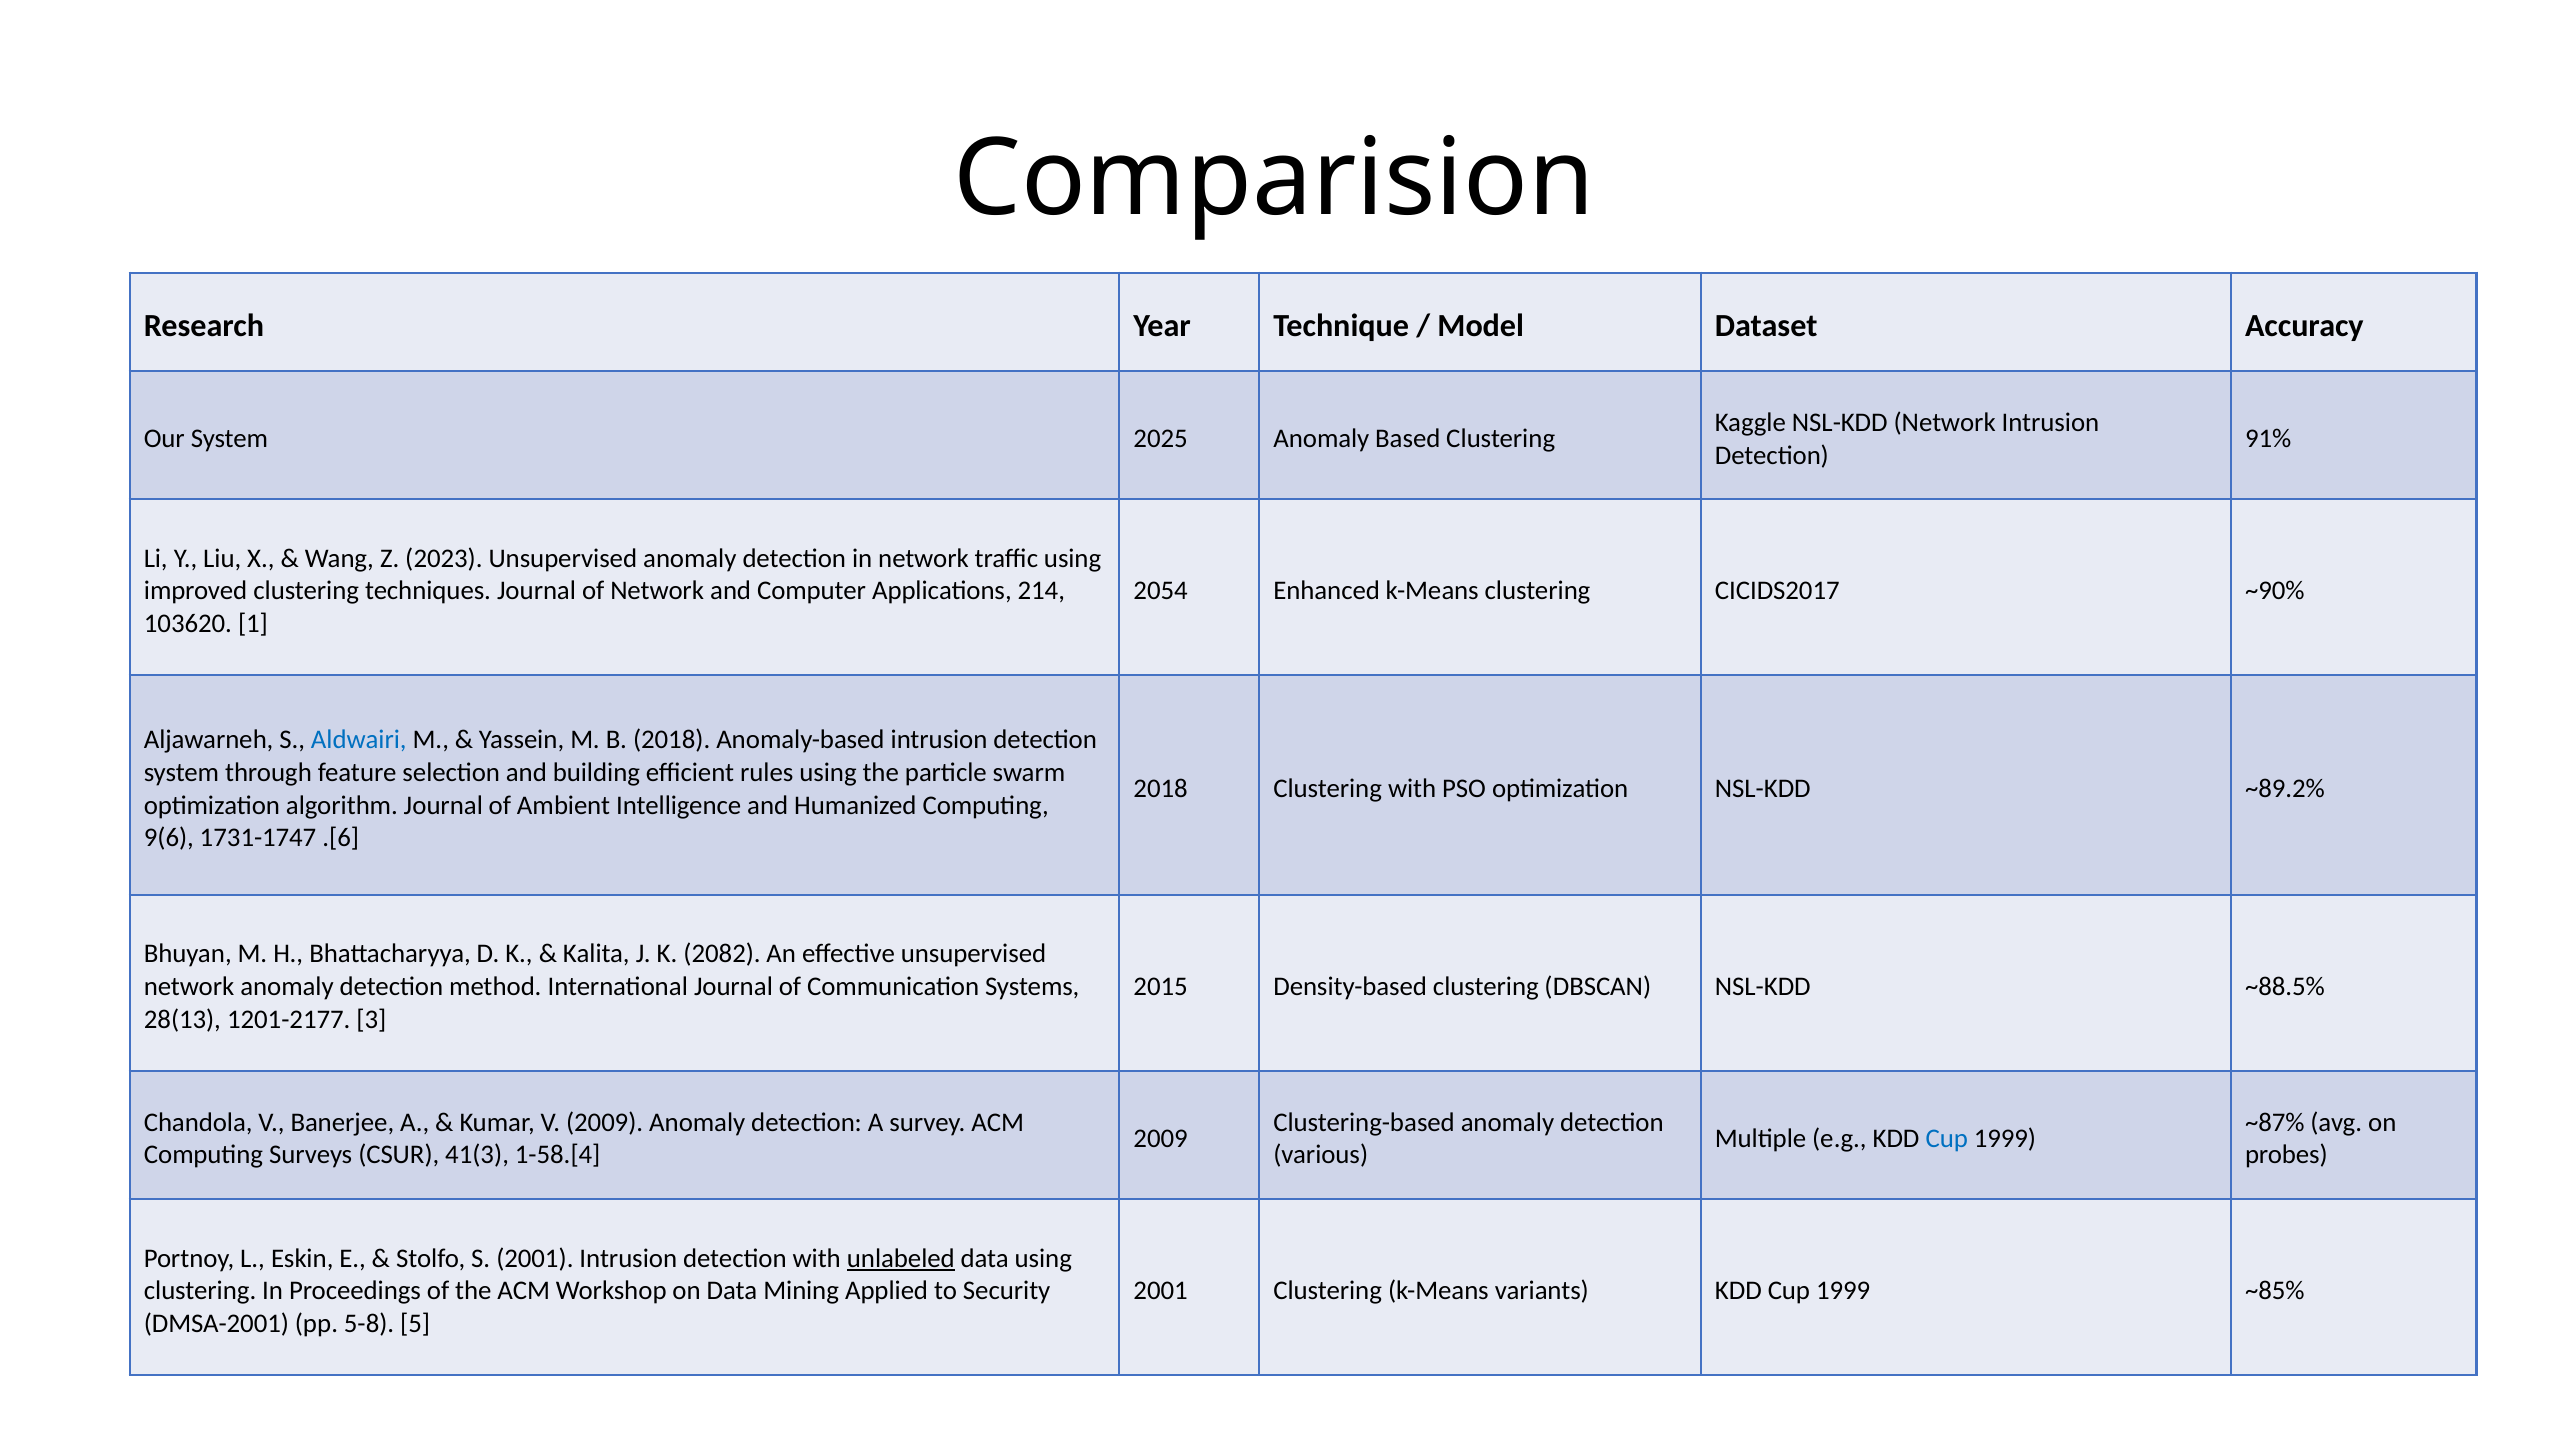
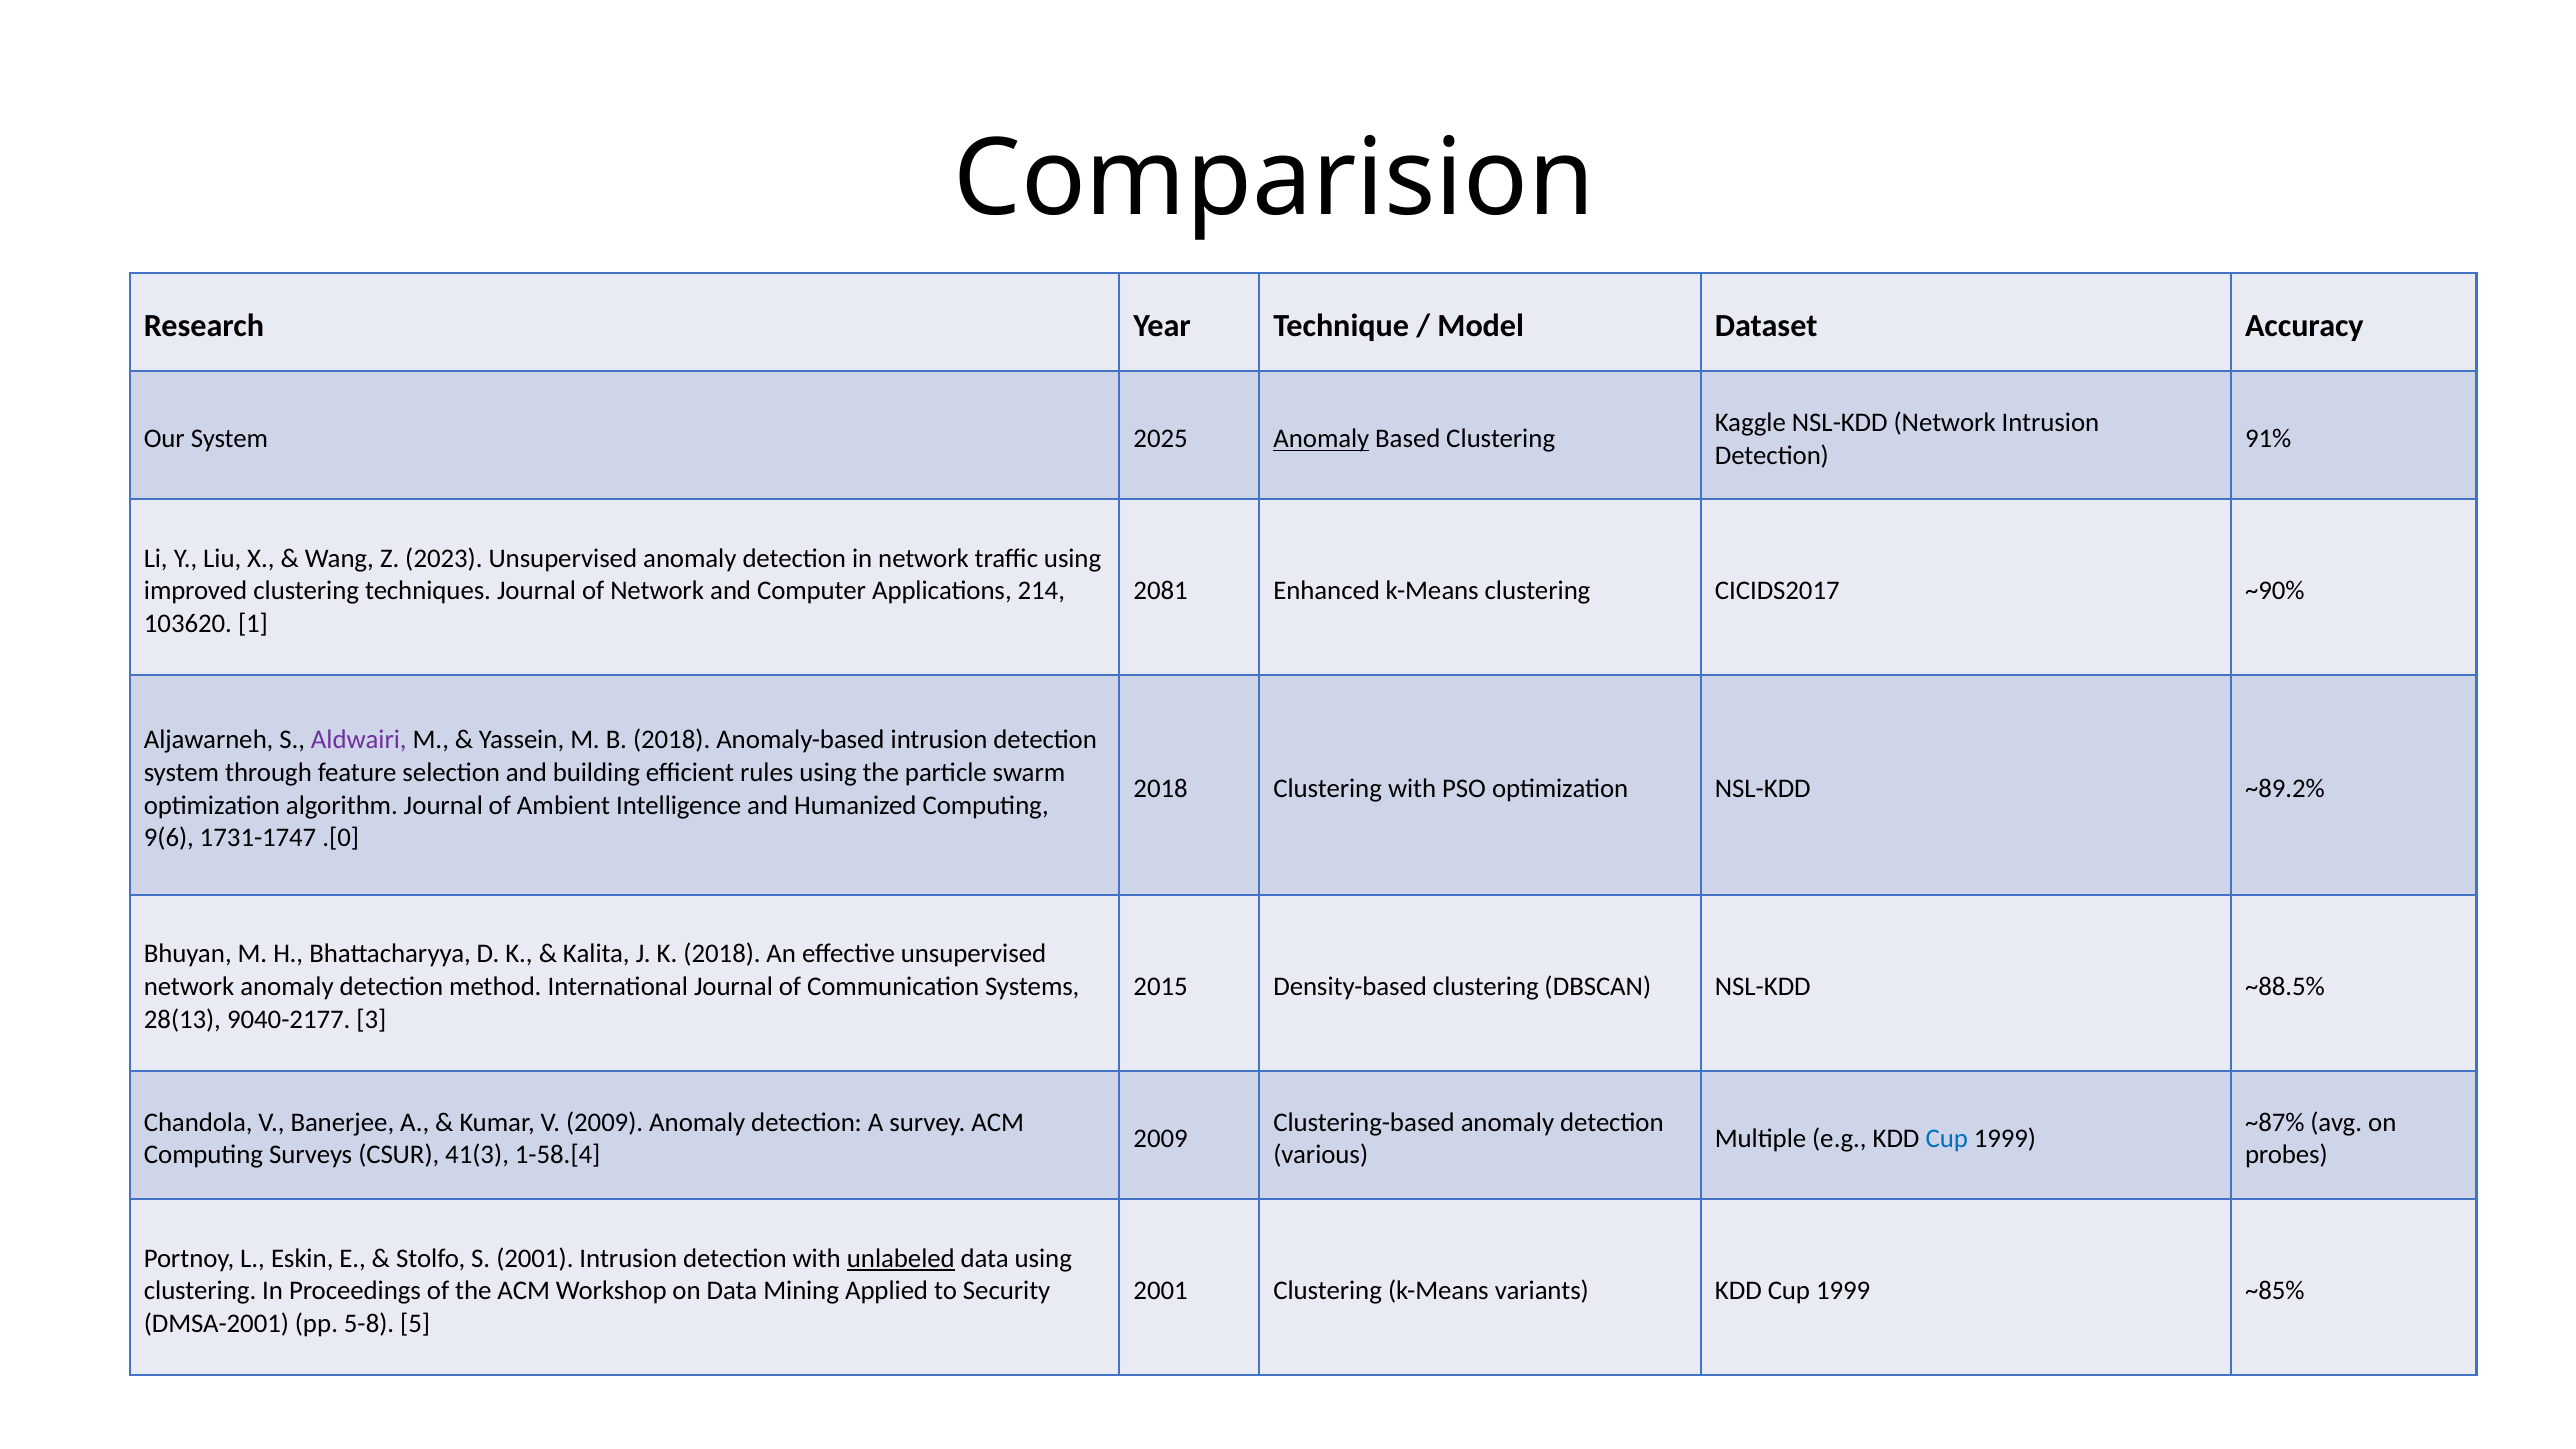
Anomaly at (1321, 439) underline: none -> present
2054: 2054 -> 2081
Aldwairi colour: blue -> purple
.[6: .[6 -> .[0
K 2082: 2082 -> 2018
1201-2177: 1201-2177 -> 9040-2177
